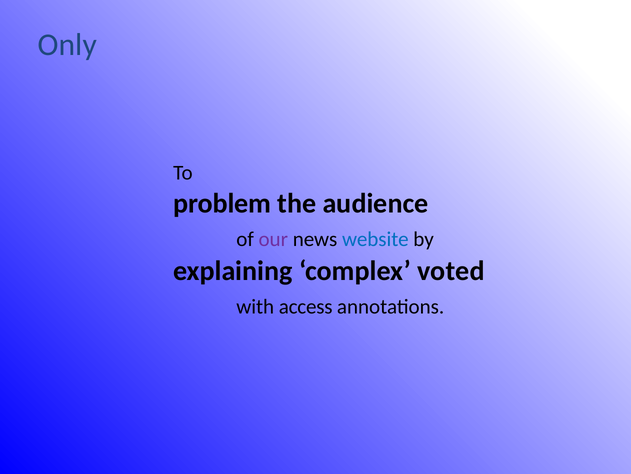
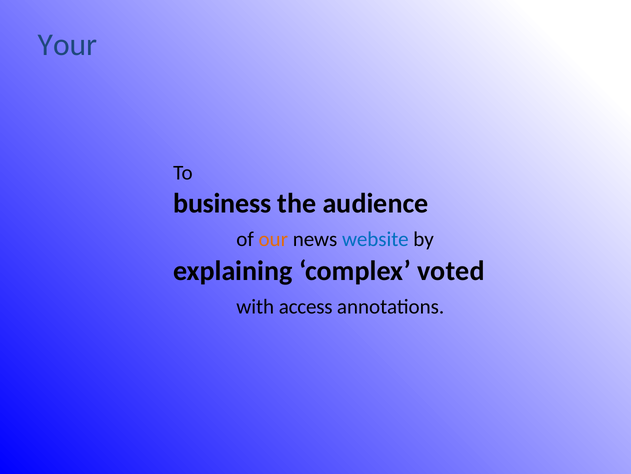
Only: Only -> Your
problem: problem -> business
our colour: purple -> orange
